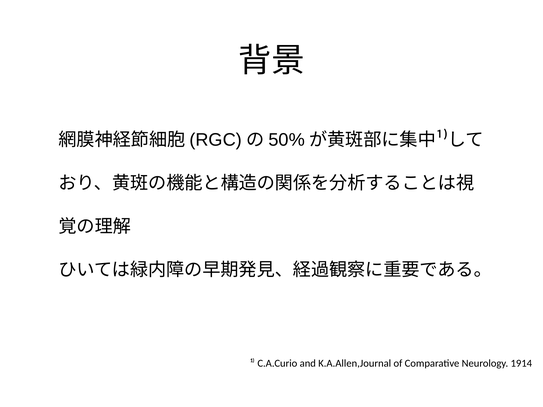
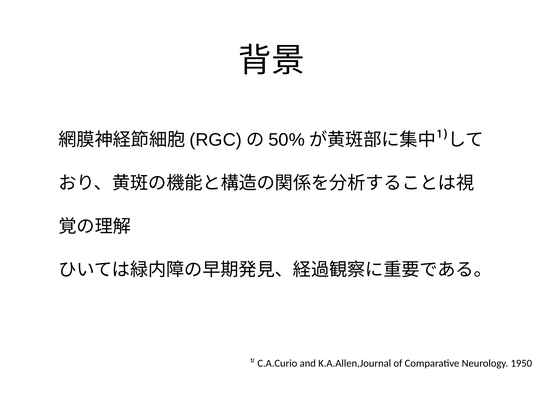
1914: 1914 -> 1950
